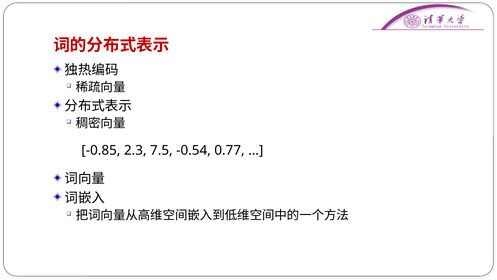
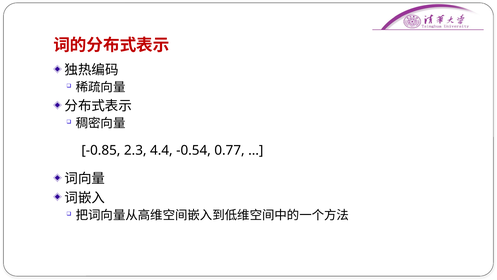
7.5: 7.5 -> 4.4
